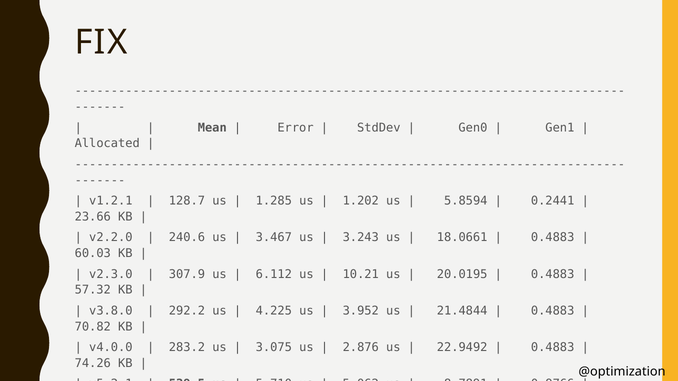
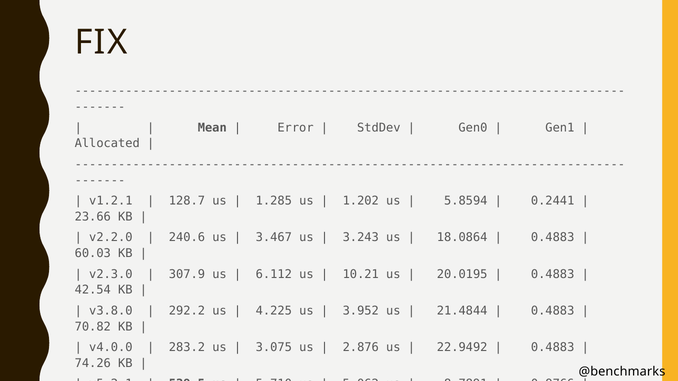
18.0661: 18.0661 -> 18.0864
57.32: 57.32 -> 42.54
@optimization: @optimization -> @benchmarks
